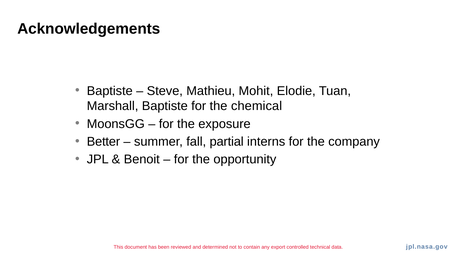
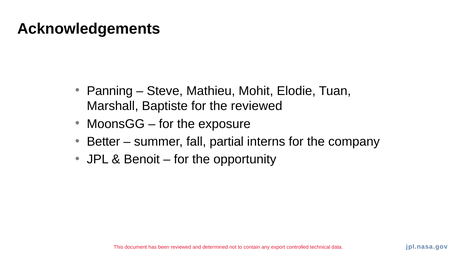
Baptiste at (110, 91): Baptiste -> Panning
the chemical: chemical -> reviewed
